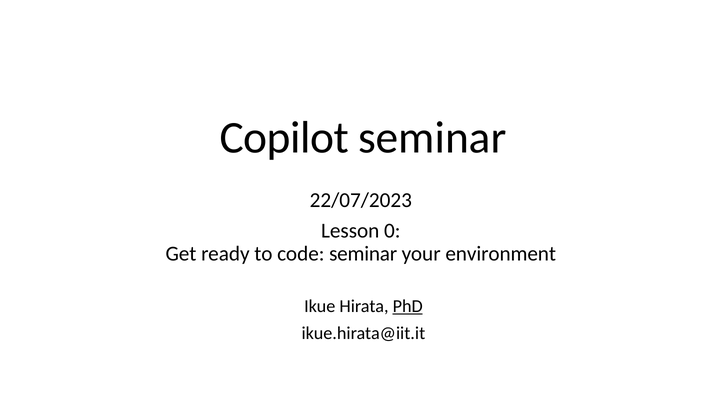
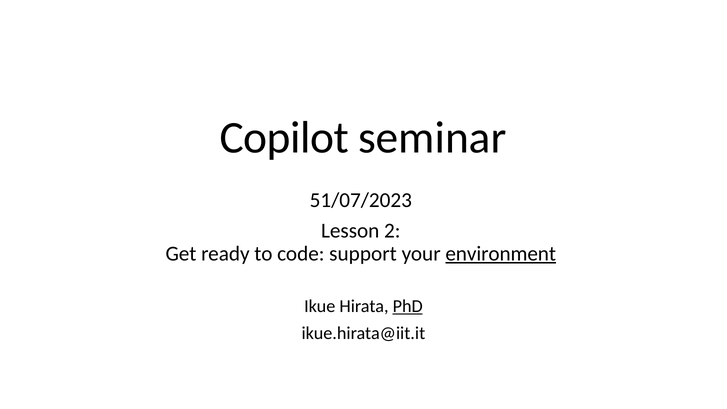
22/07/2023: 22/07/2023 -> 51/07/2023
0: 0 -> 2
code seminar: seminar -> support
environment underline: none -> present
